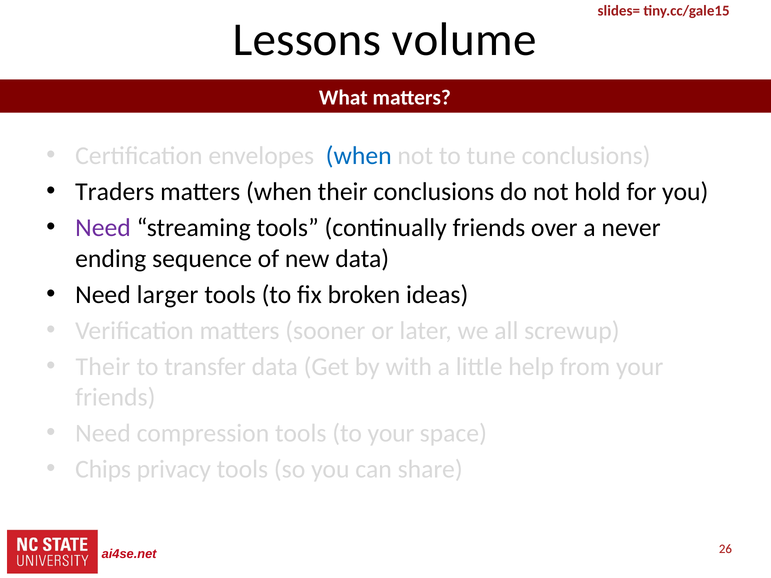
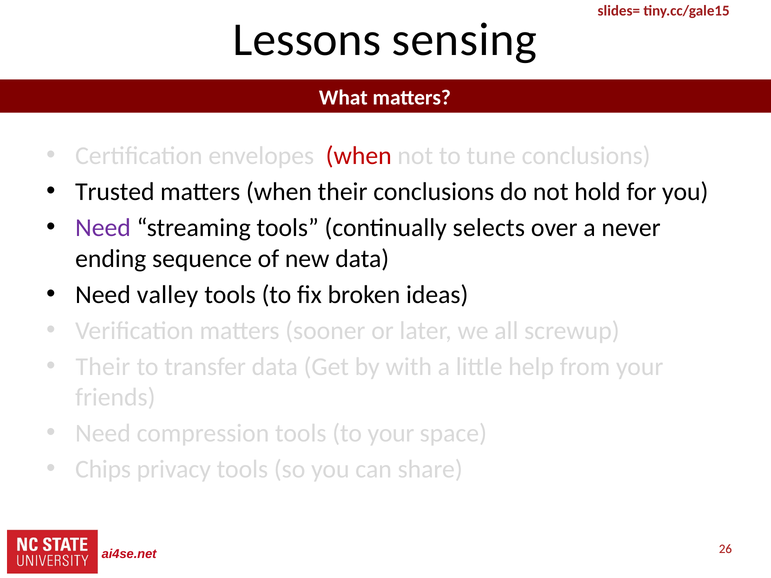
volume: volume -> sensing
when at (359, 156) colour: blue -> red
Traders: Traders -> Trusted
continually friends: friends -> selects
larger: larger -> valley
